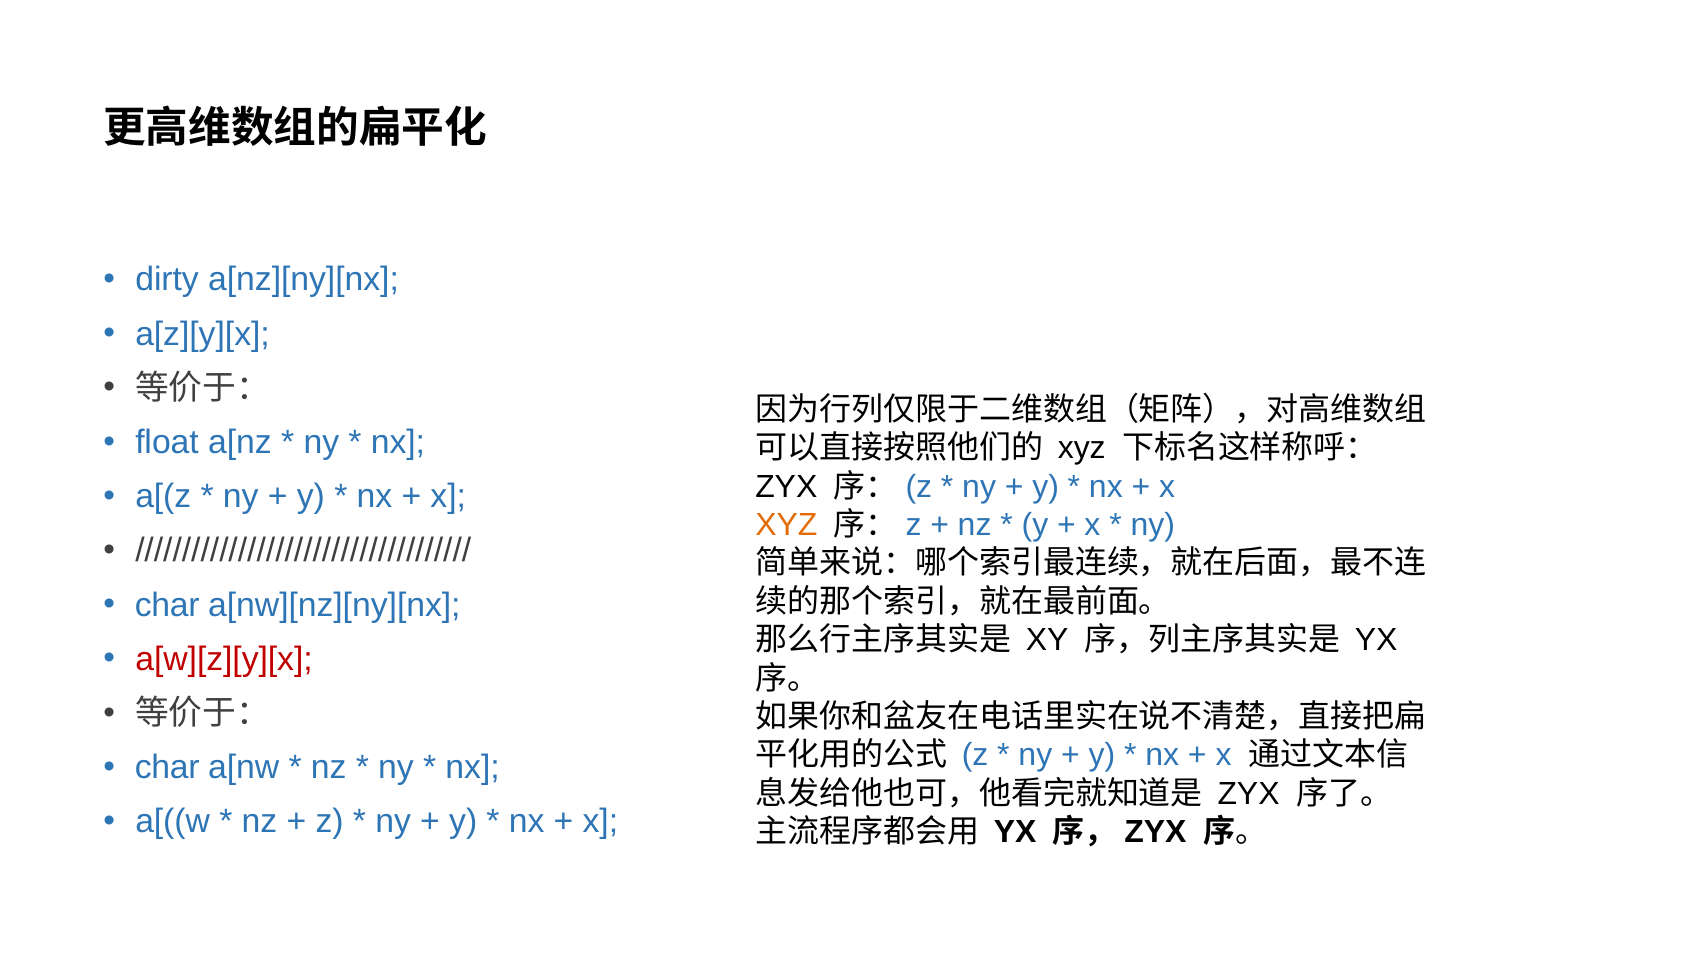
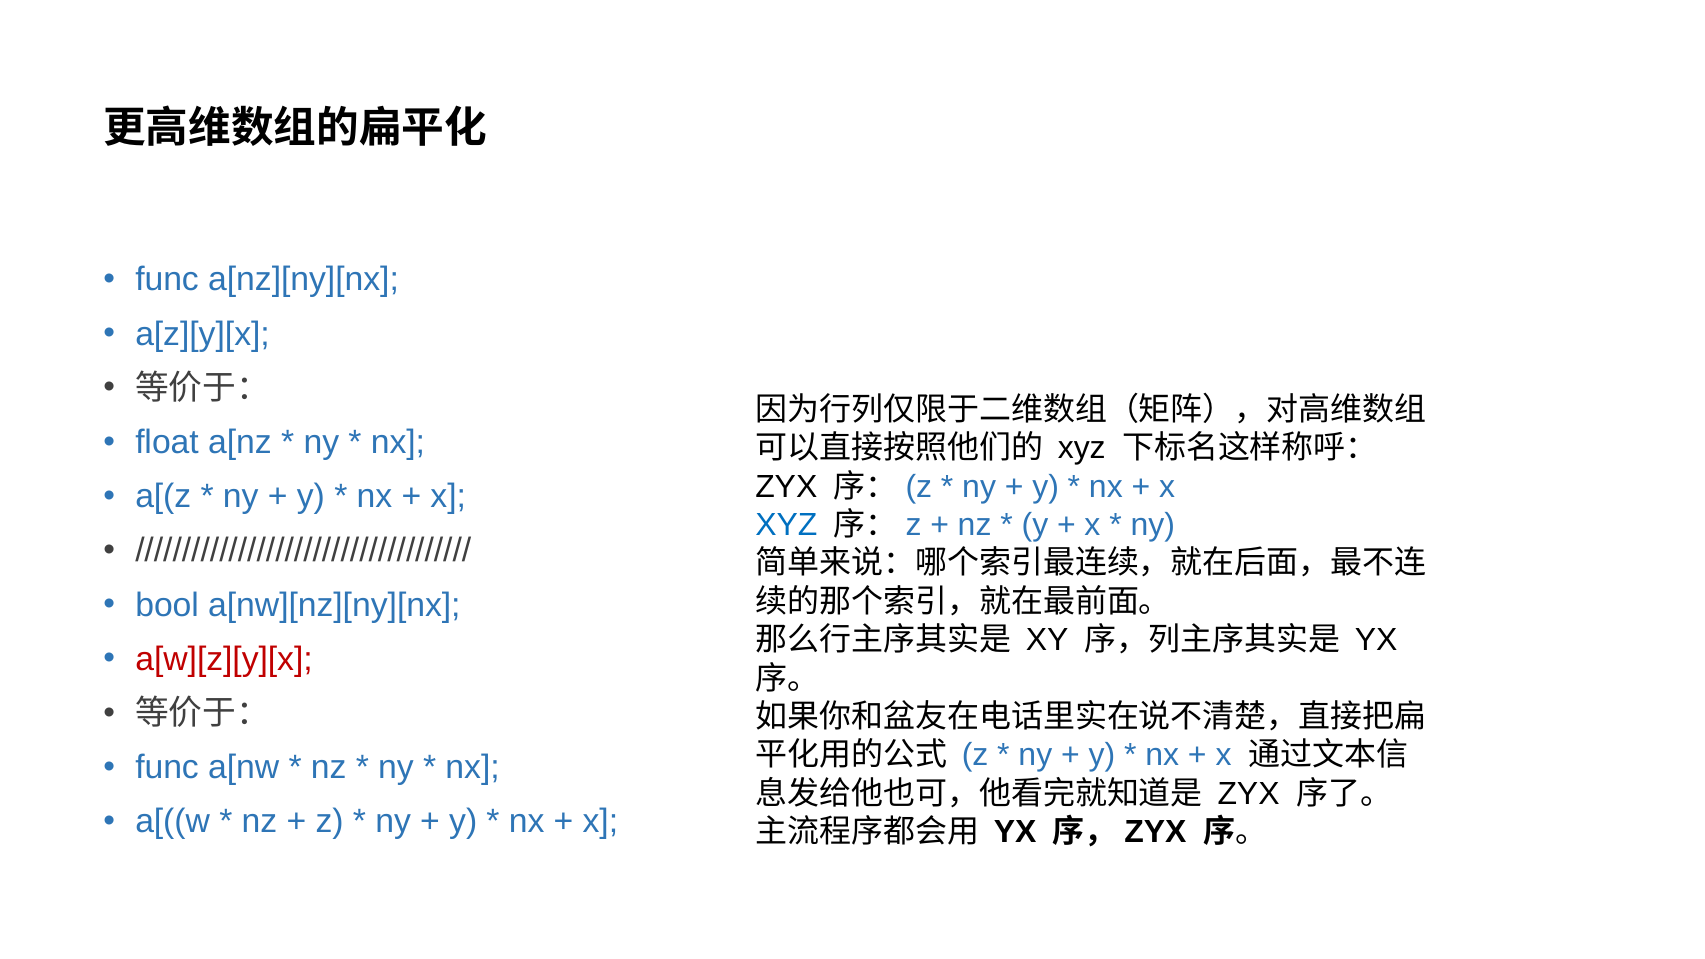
dirty at (167, 280): dirty -> func
XYZ at (786, 525) colour: orange -> blue
char at (167, 605): char -> bool
char at (167, 768): char -> func
